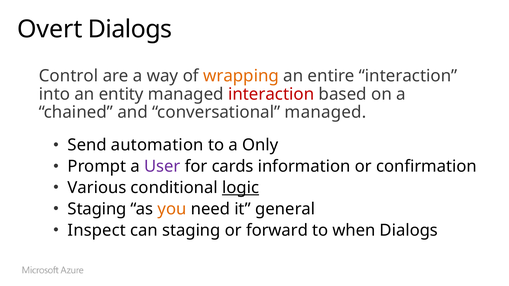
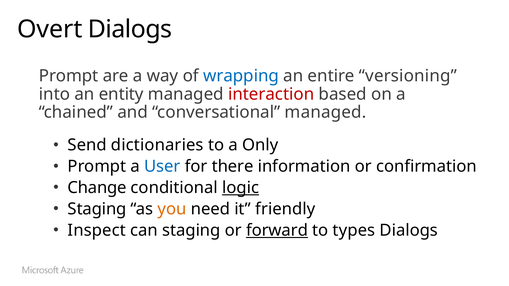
Control at (69, 76): Control -> Prompt
wrapping colour: orange -> blue
entire interaction: interaction -> versioning
automation: automation -> dictionaries
User colour: purple -> blue
cards: cards -> there
Various: Various -> Change
general: general -> friendly
forward underline: none -> present
when: when -> types
